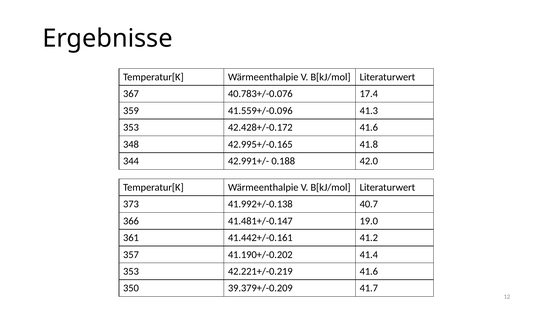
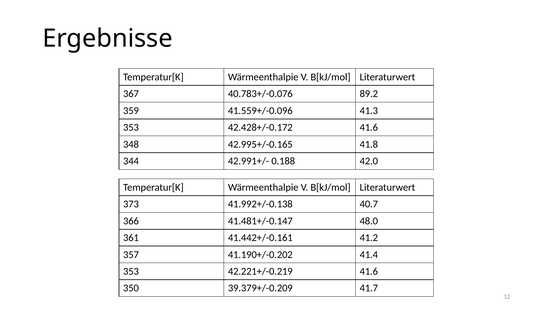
17.4: 17.4 -> 89.2
19.0: 19.0 -> 48.0
